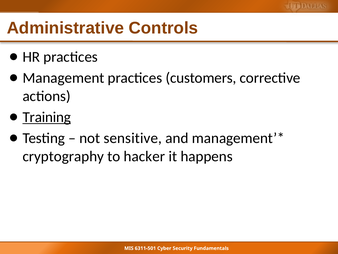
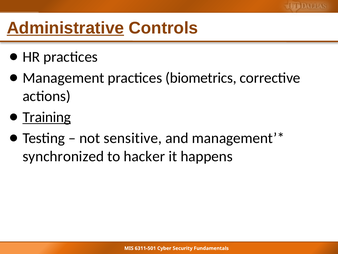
Administrative underline: none -> present
customers: customers -> biometrics
cryptography: cryptography -> synchronized
